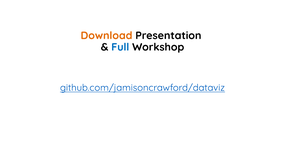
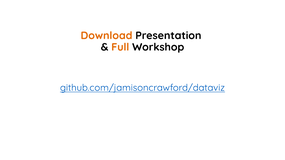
Full colour: blue -> orange
